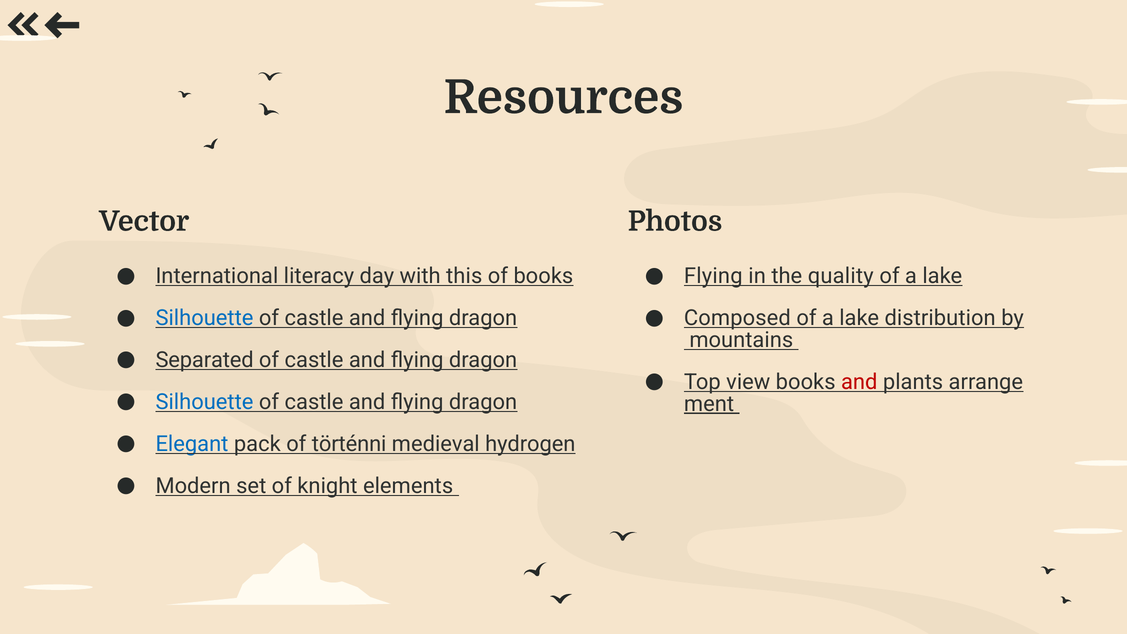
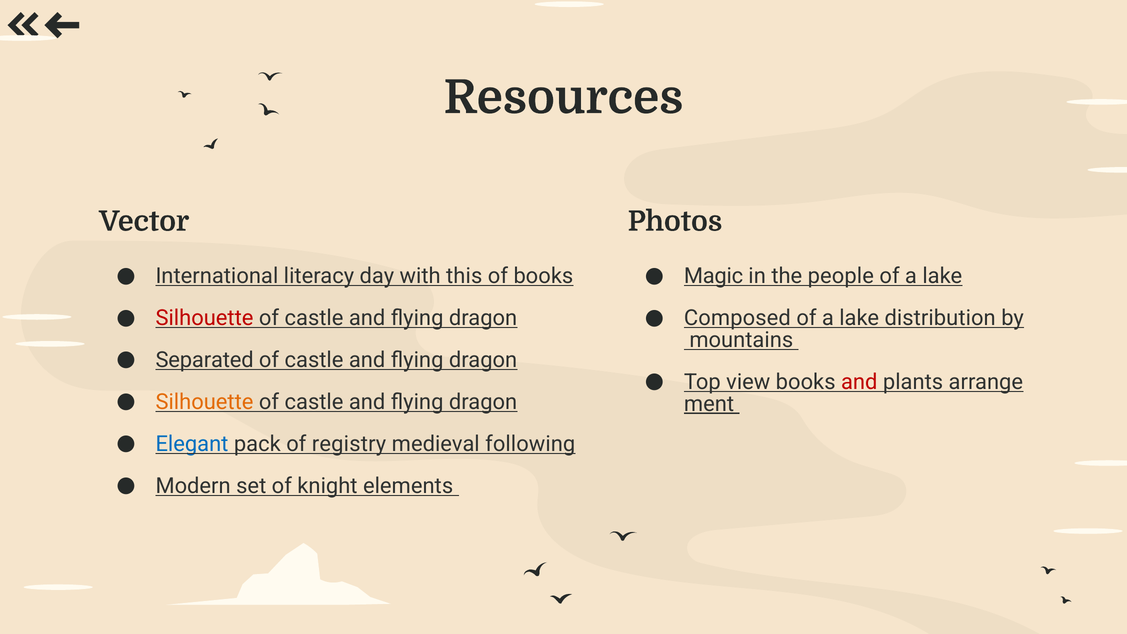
Flying at (713, 276): Flying -> Magic
quality: quality -> people
Silhouette at (204, 318) colour: blue -> red
Silhouette at (204, 402) colour: blue -> orange
történni: történni -> registry
hydrogen: hydrogen -> following
